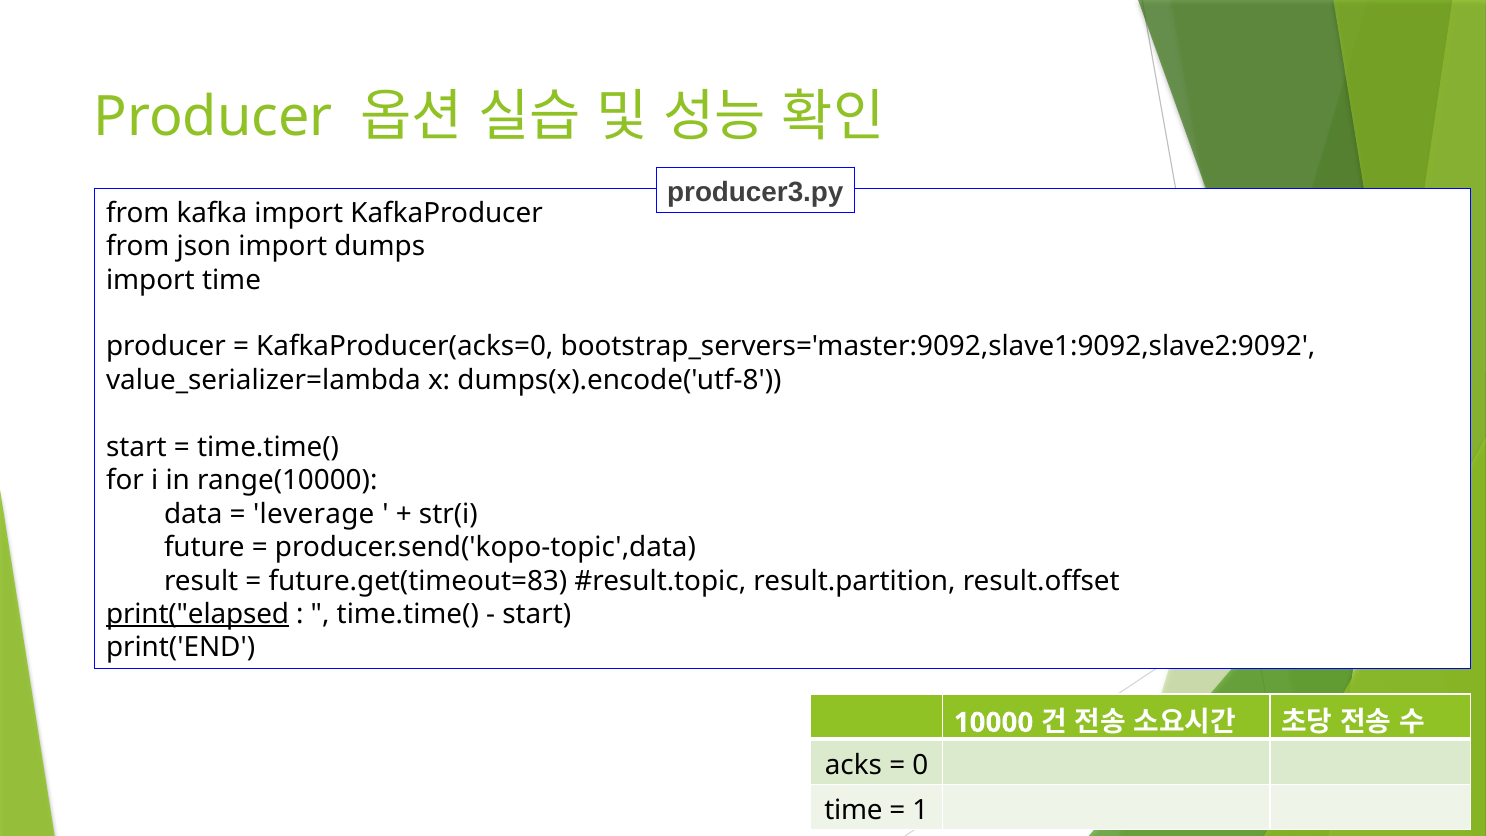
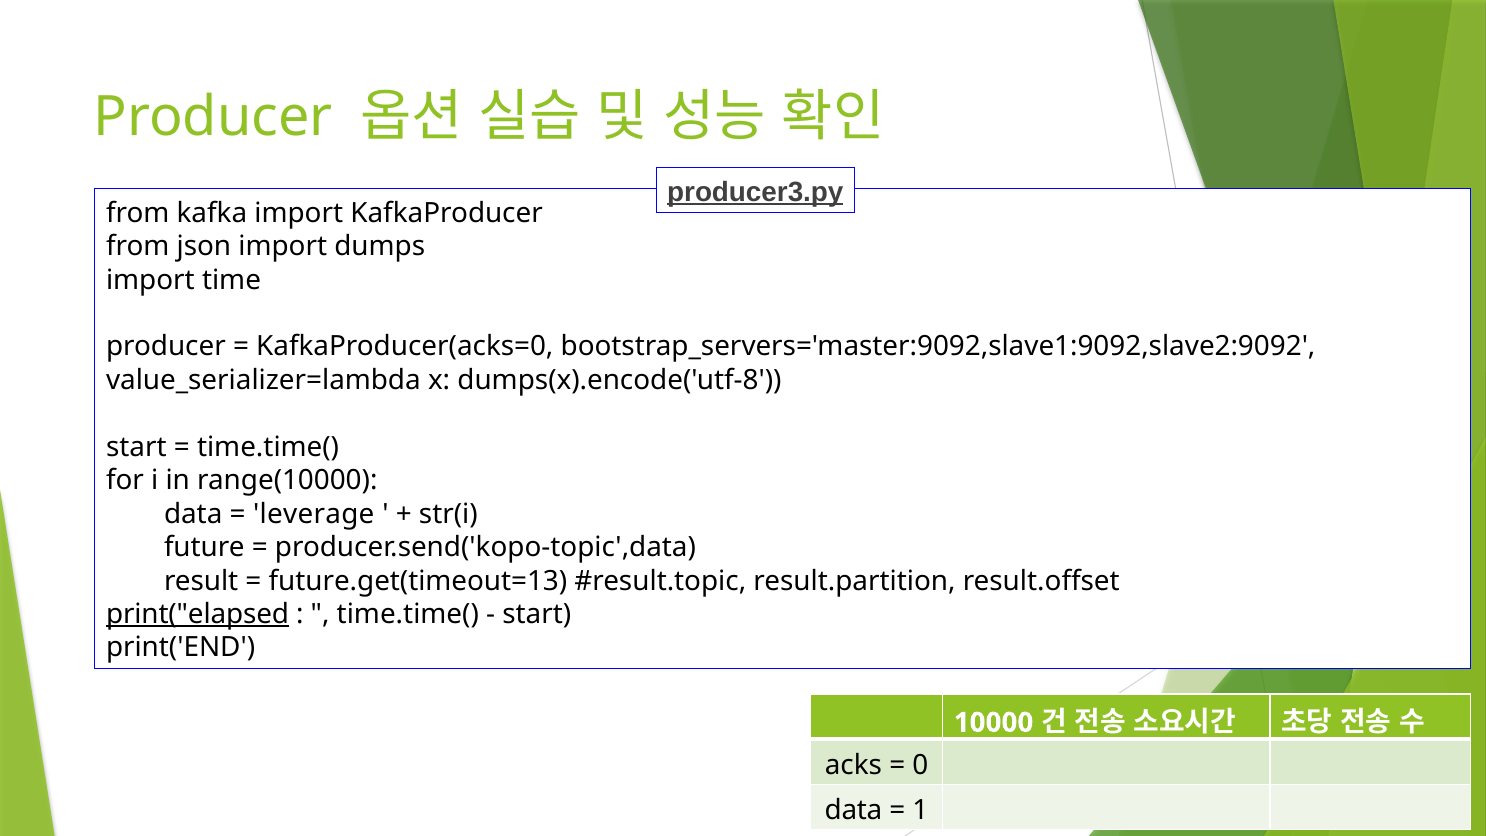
producer3.py underline: none -> present
future.get(timeout=83: future.get(timeout=83 -> future.get(timeout=13
time at (854, 810): time -> data
